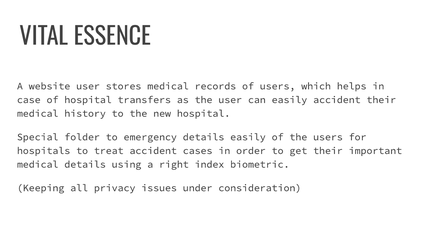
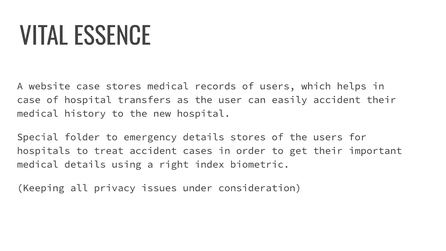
website user: user -> case
details easily: easily -> stores
